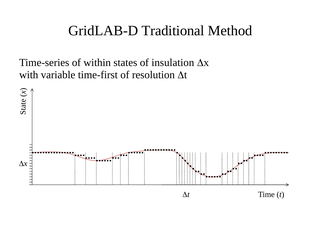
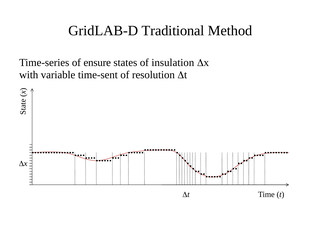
within: within -> ensure
time-first: time-first -> time-sent
